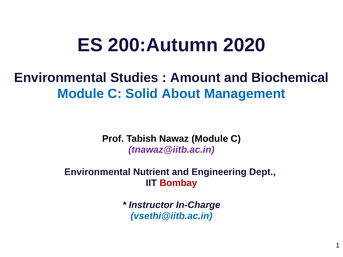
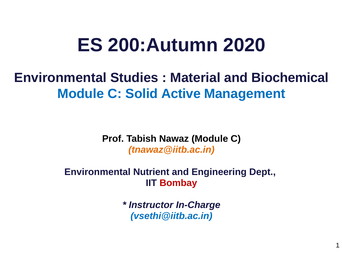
Amount: Amount -> Material
About: About -> Active
tnawaz@iitb.ac.in colour: purple -> orange
